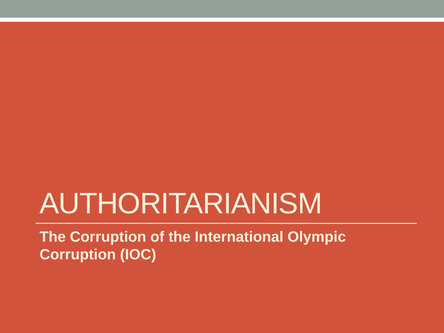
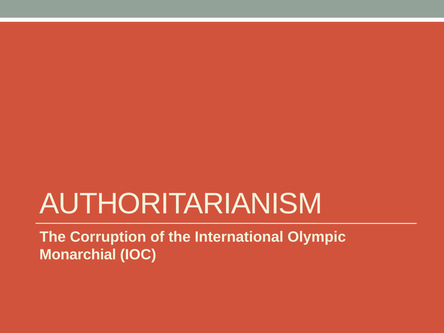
Corruption at (78, 255): Corruption -> Monarchial
